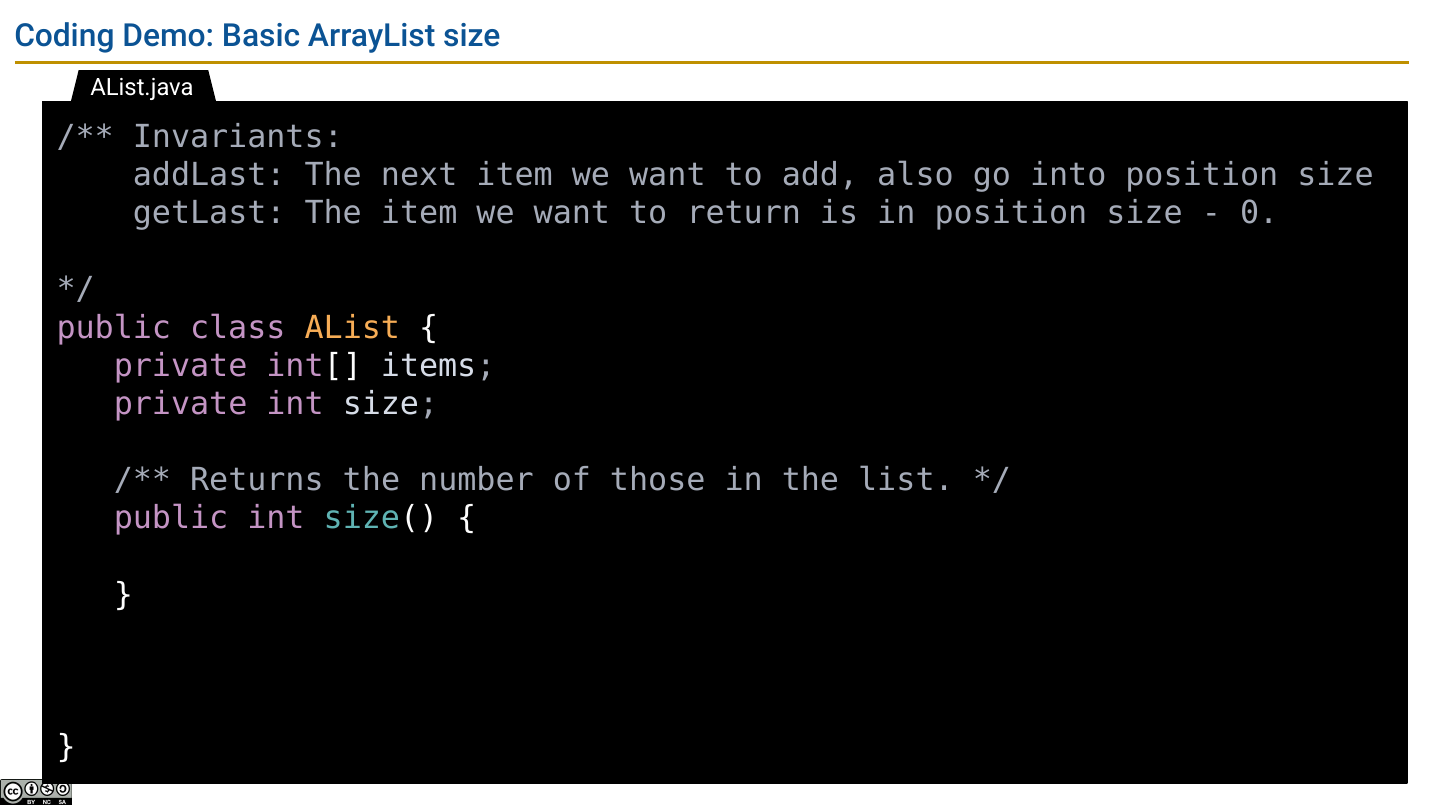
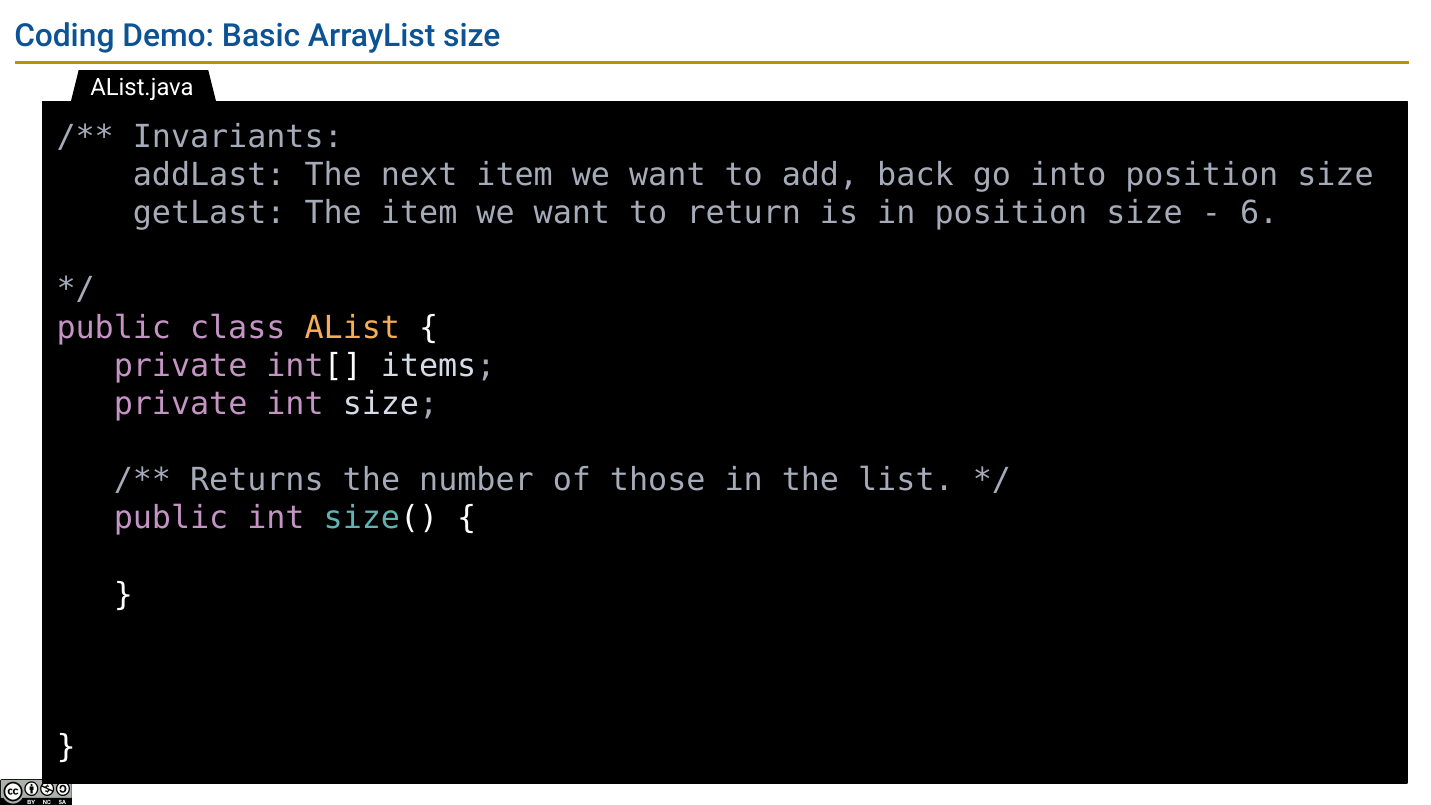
also: also -> back
0: 0 -> 6
